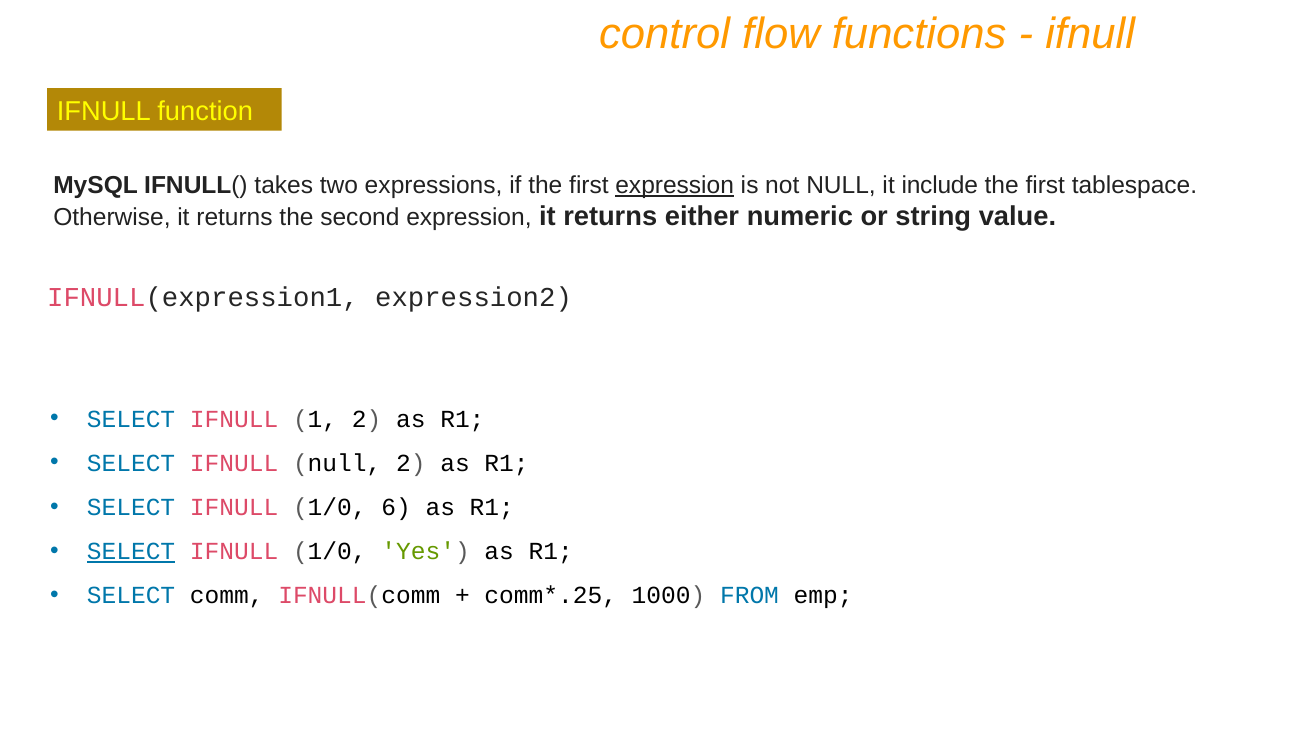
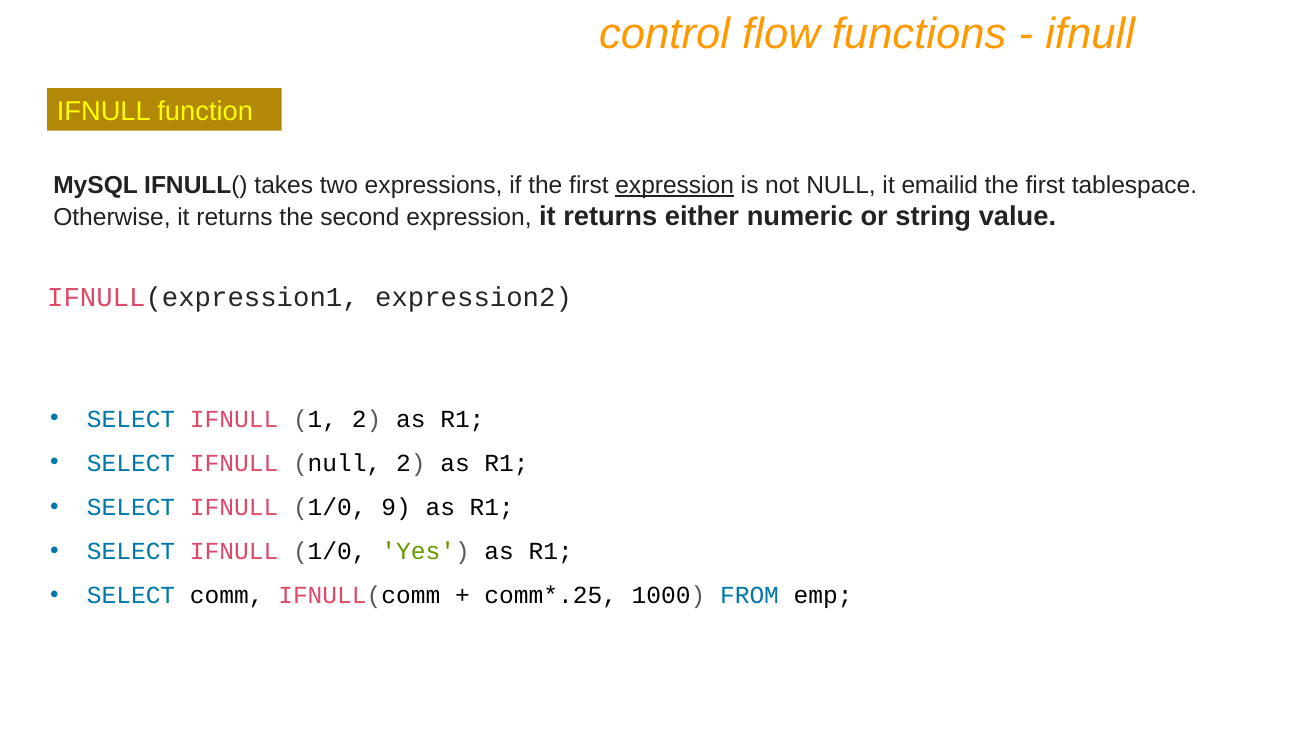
include: include -> emailid
6: 6 -> 9
SELECT at (131, 552) underline: present -> none
